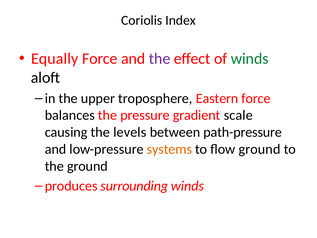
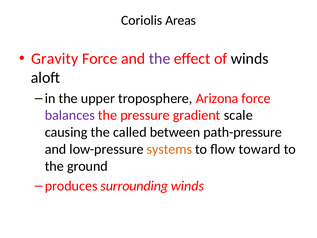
Index: Index -> Areas
Equally: Equally -> Gravity
winds at (250, 59) colour: green -> black
Eastern: Eastern -> Arizona
balances colour: black -> purple
levels: levels -> called
flow ground: ground -> toward
